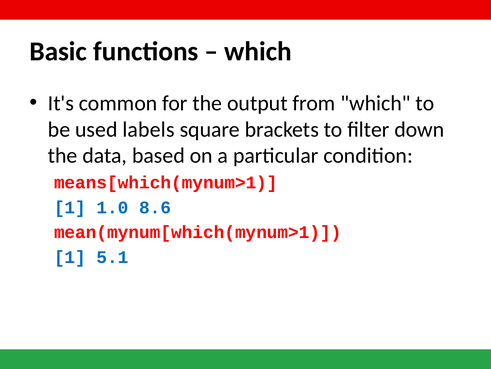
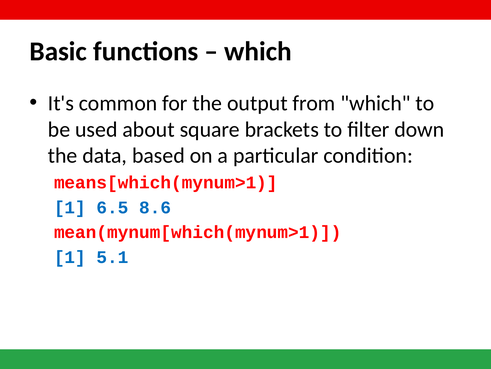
labels: labels -> about
1.0: 1.0 -> 6.5
